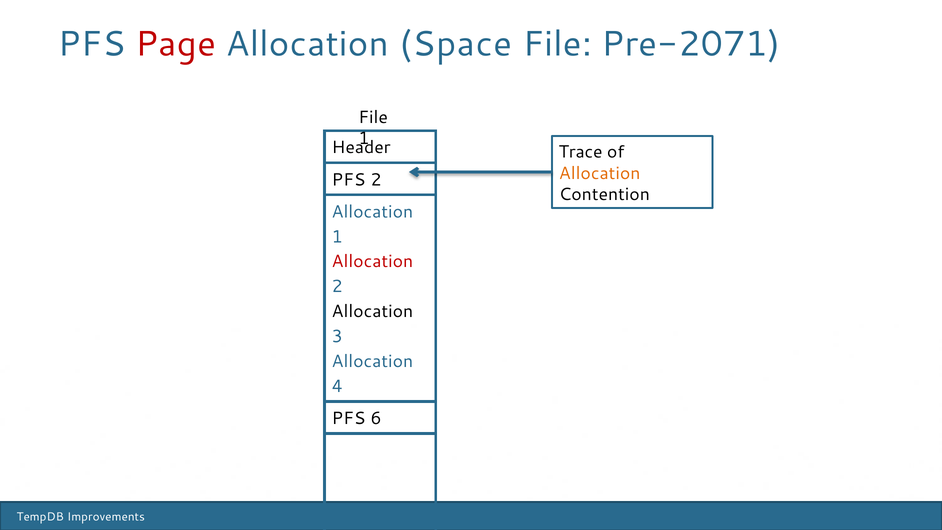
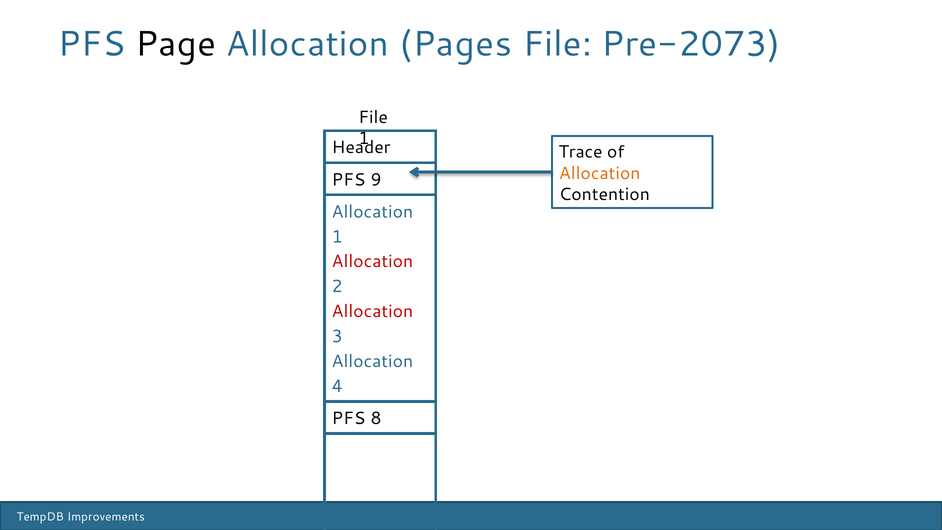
Page colour: red -> black
Space: Space -> Pages
Pre-2071: Pre-2071 -> Pre-2073
PFS 2: 2 -> 9
Allocation at (372, 311) colour: black -> red
6: 6 -> 8
